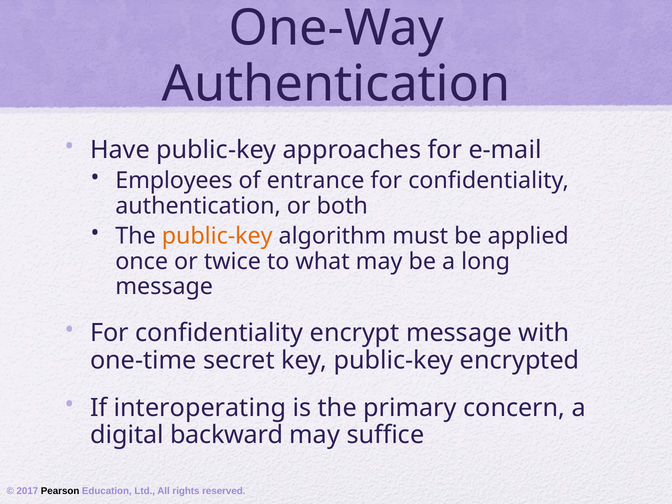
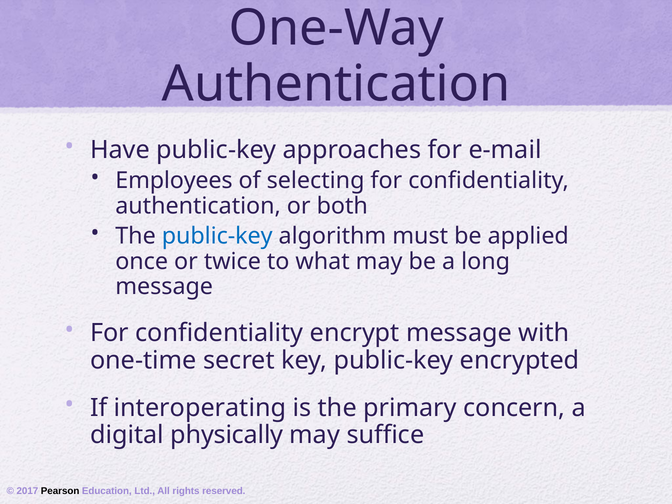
entrance: entrance -> selecting
public-key at (217, 236) colour: orange -> blue
backward: backward -> physically
